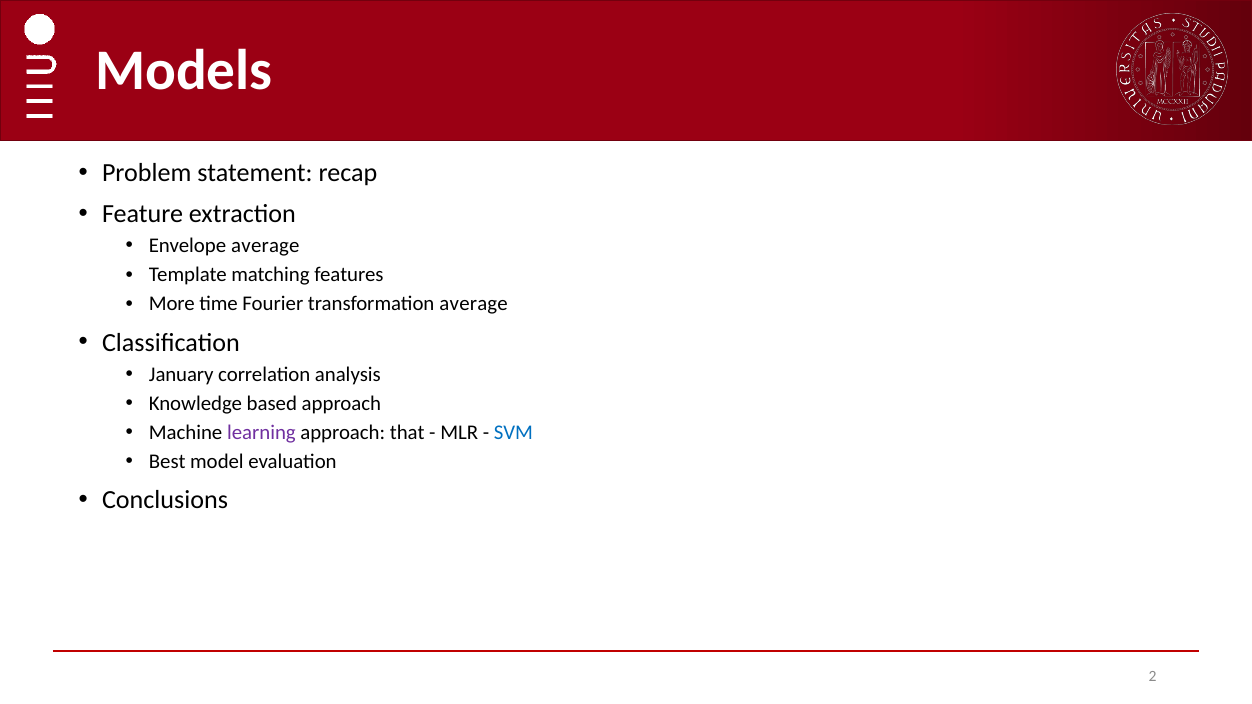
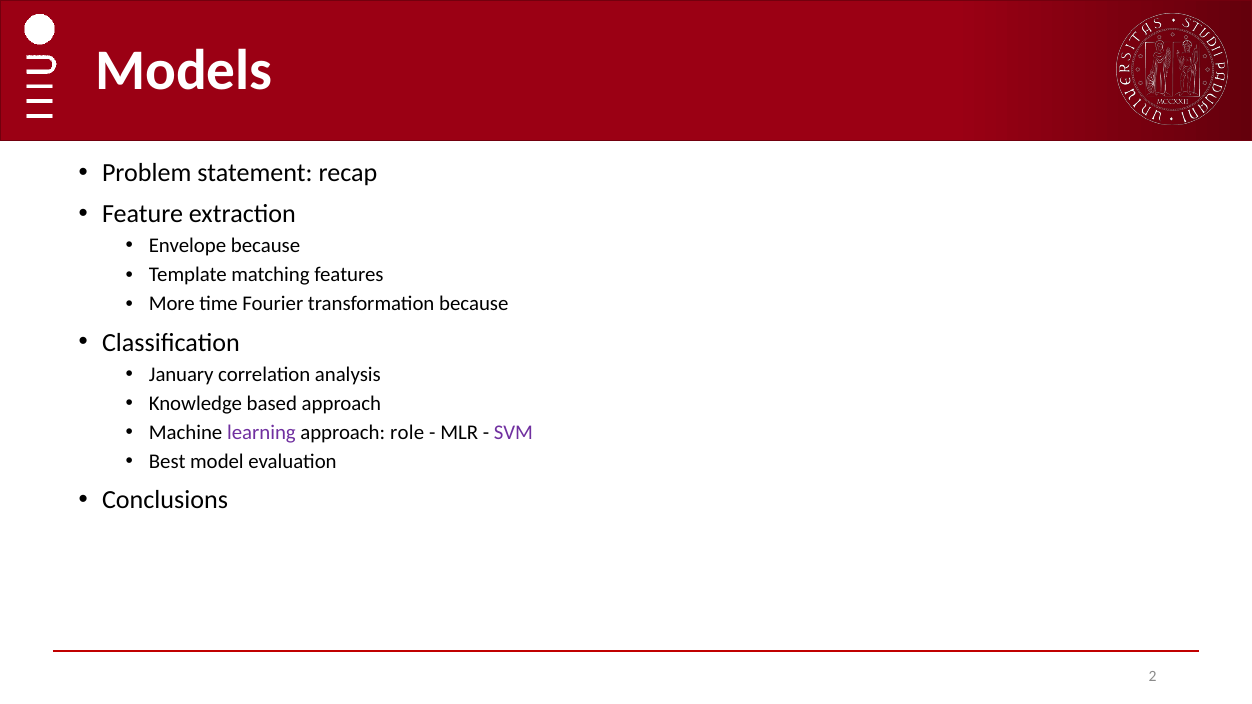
Envelope average: average -> because
transformation average: average -> because
that: that -> role
SVM colour: blue -> purple
